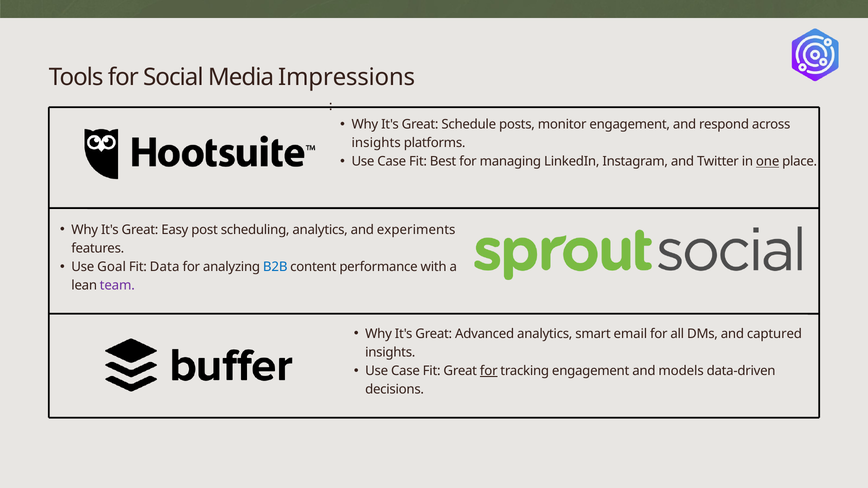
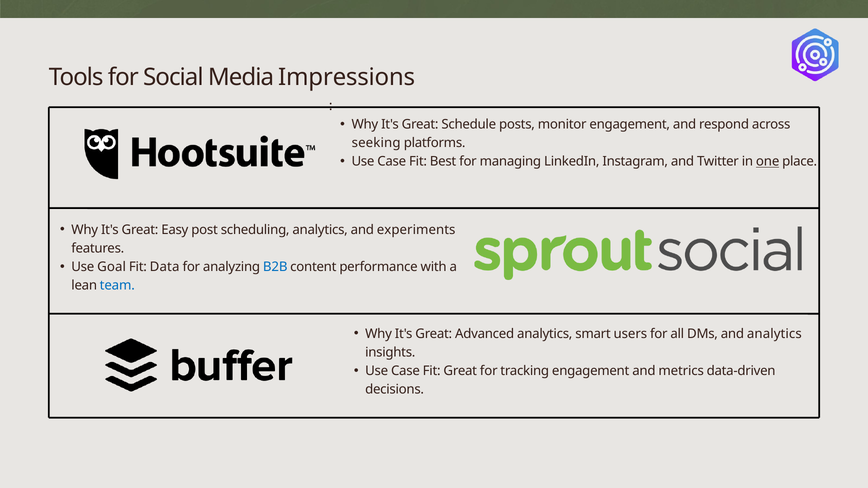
insights at (376, 143): insights -> seeking
team colour: purple -> blue
email: email -> users
and captured: captured -> analytics
for at (489, 371) underline: present -> none
models: models -> metrics
